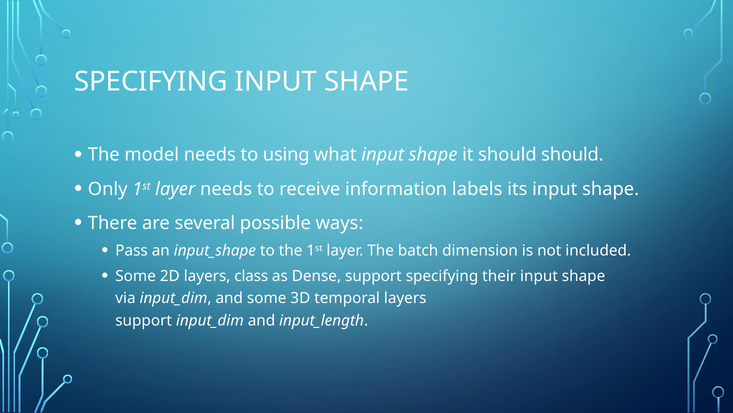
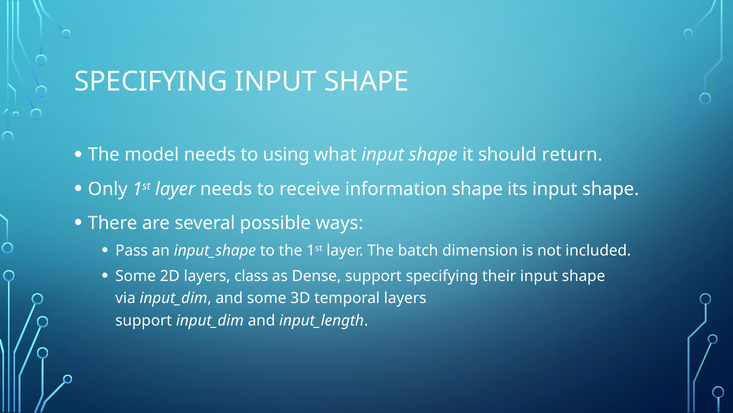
should should: should -> return
information labels: labels -> shape
